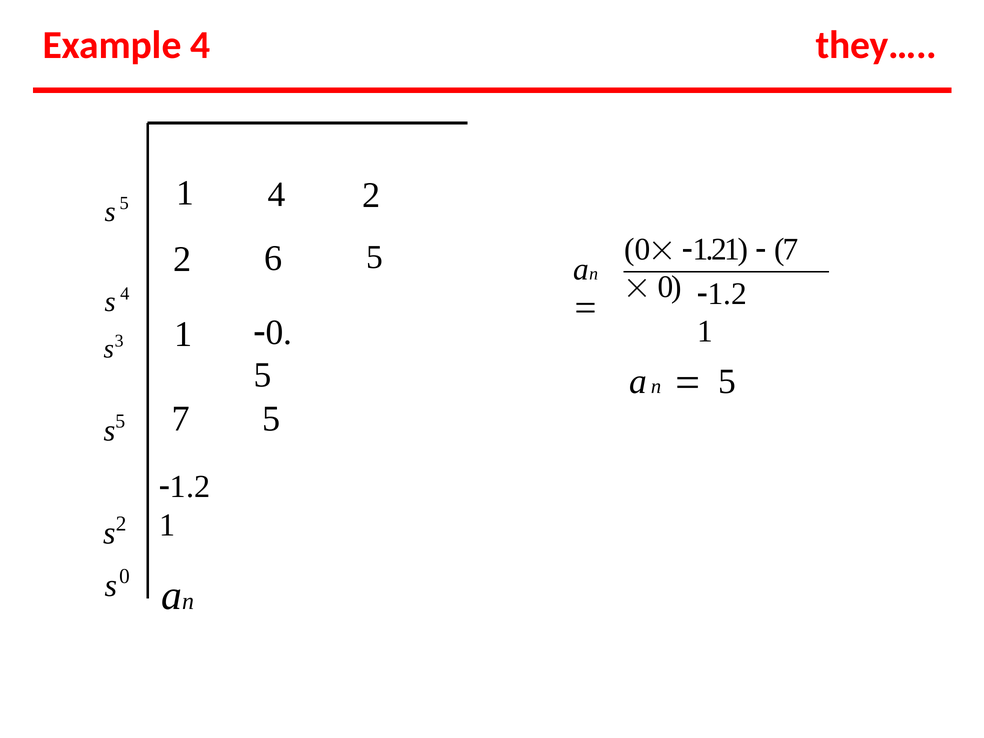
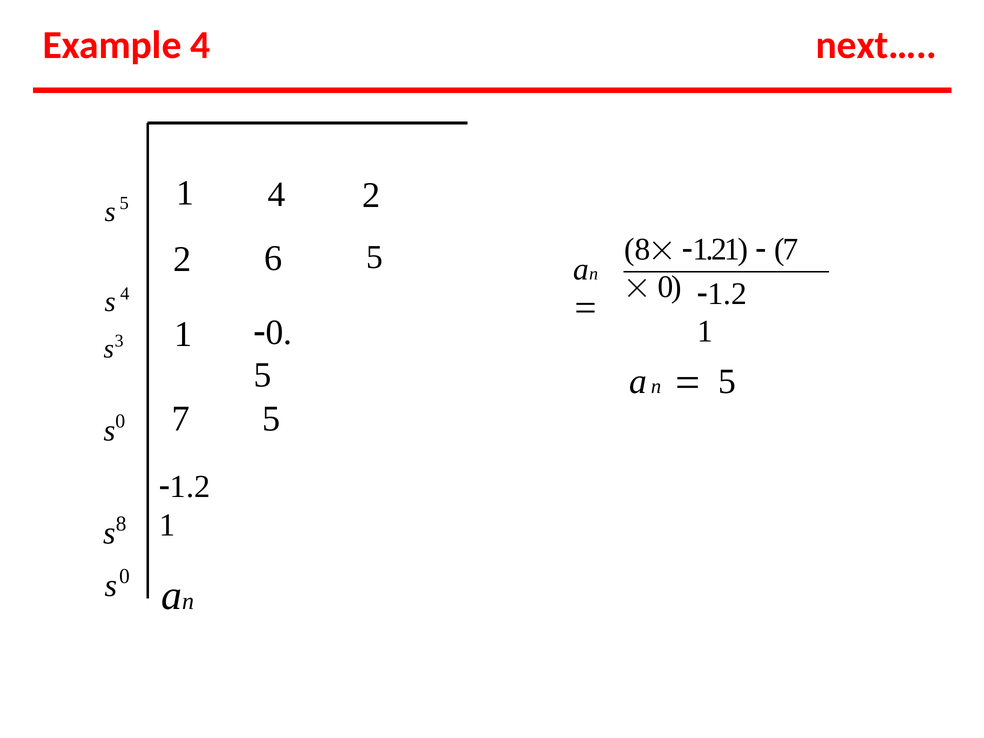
they…: they… -> next…
2 0: 0 -> 8
5 at (120, 421): 5 -> 0
2 at (121, 524): 2 -> 8
